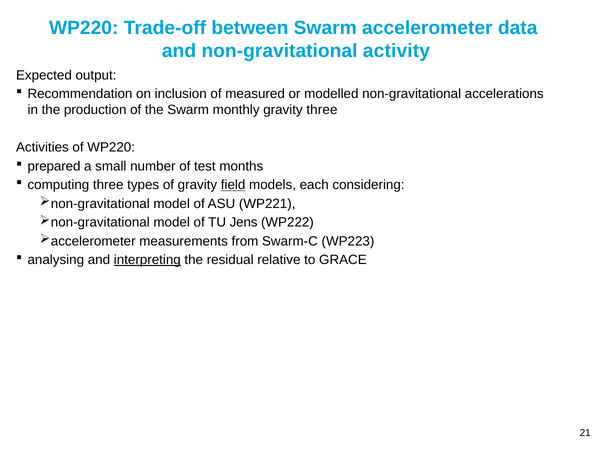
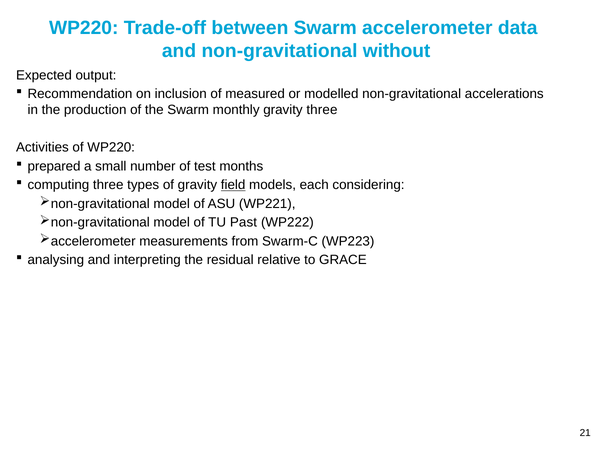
activity: activity -> without
Jens: Jens -> Past
interpreting underline: present -> none
